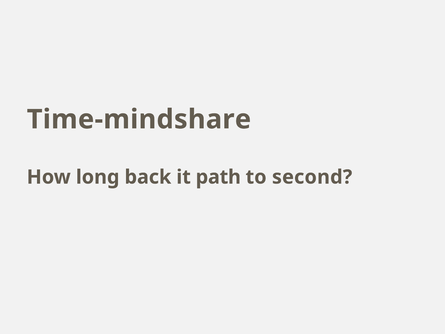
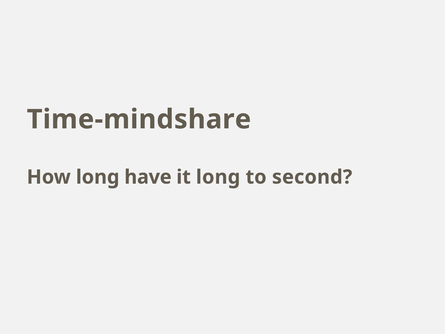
back: back -> have
it path: path -> long
